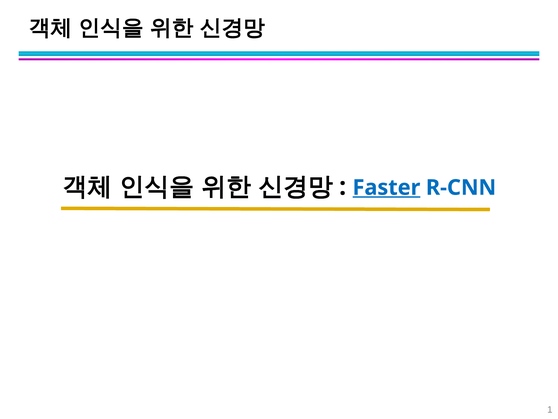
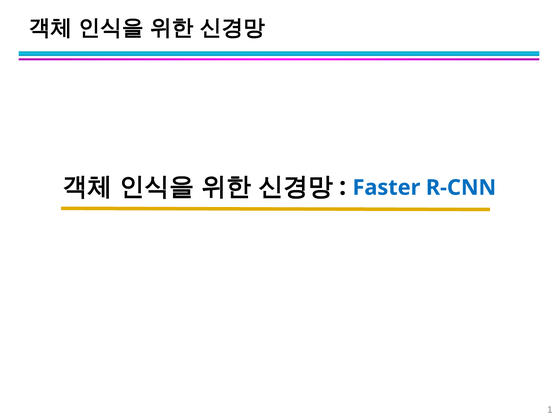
Faster underline: present -> none
